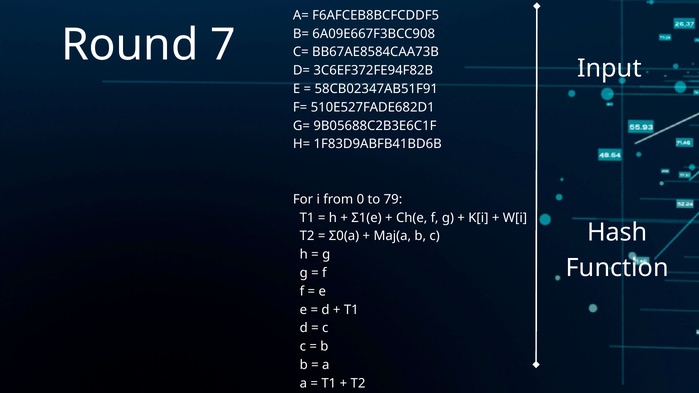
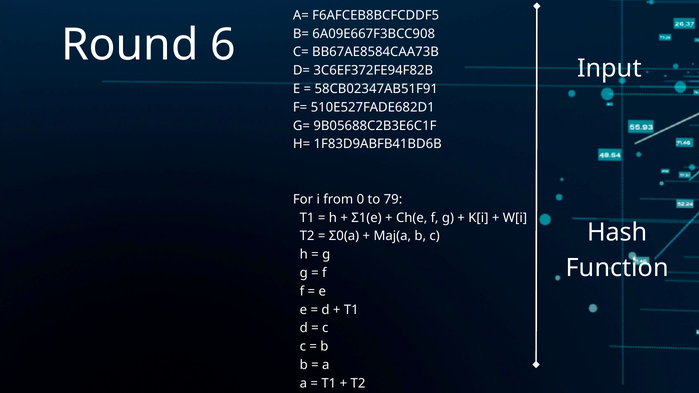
7: 7 -> 6
